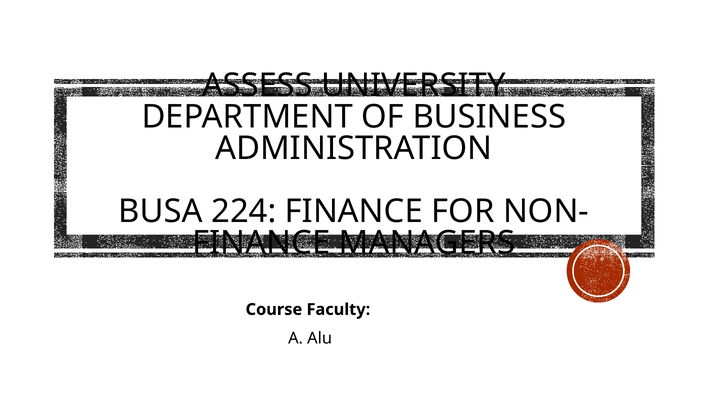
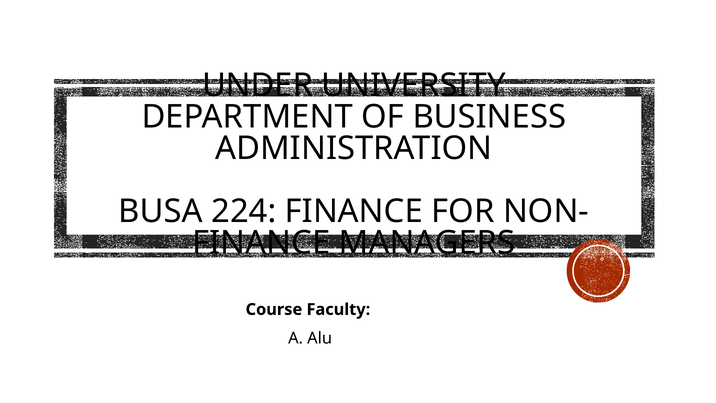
ASSESS: ASSESS -> UNDER
